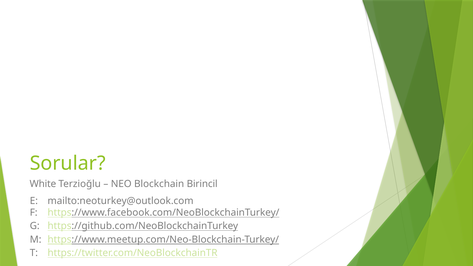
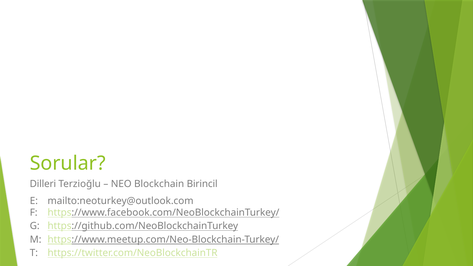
White: White -> Dilleri
